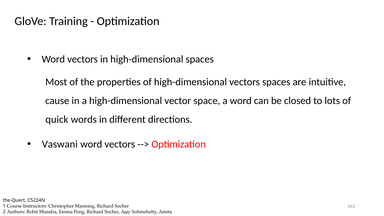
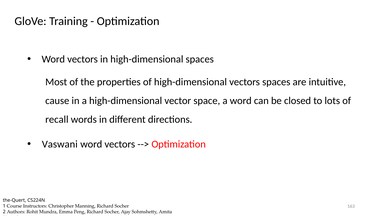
quick: quick -> recall
